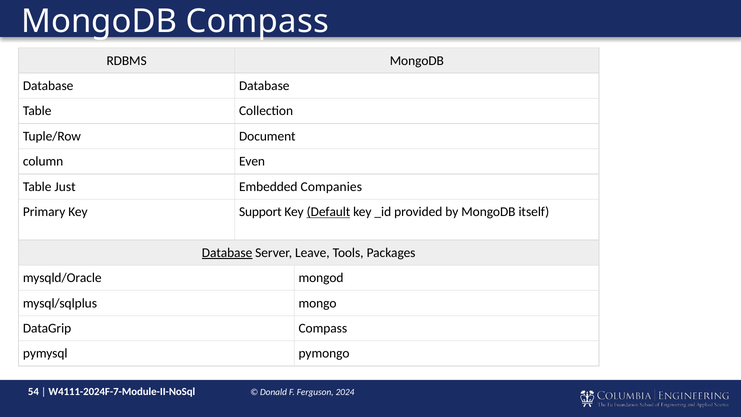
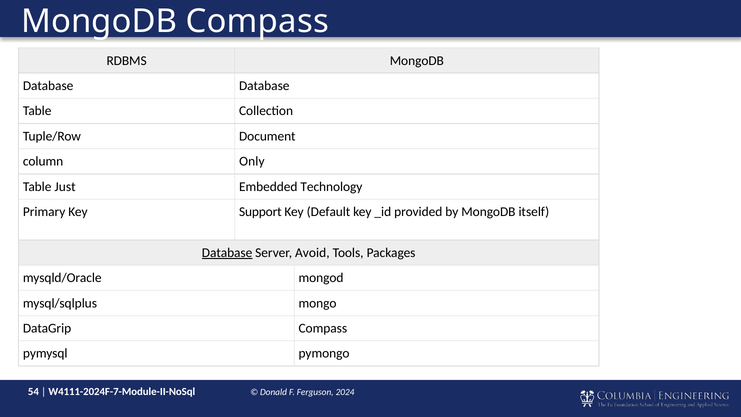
Even: Even -> Only
Companies: Companies -> Technology
Default underline: present -> none
Leave: Leave -> Avoid
